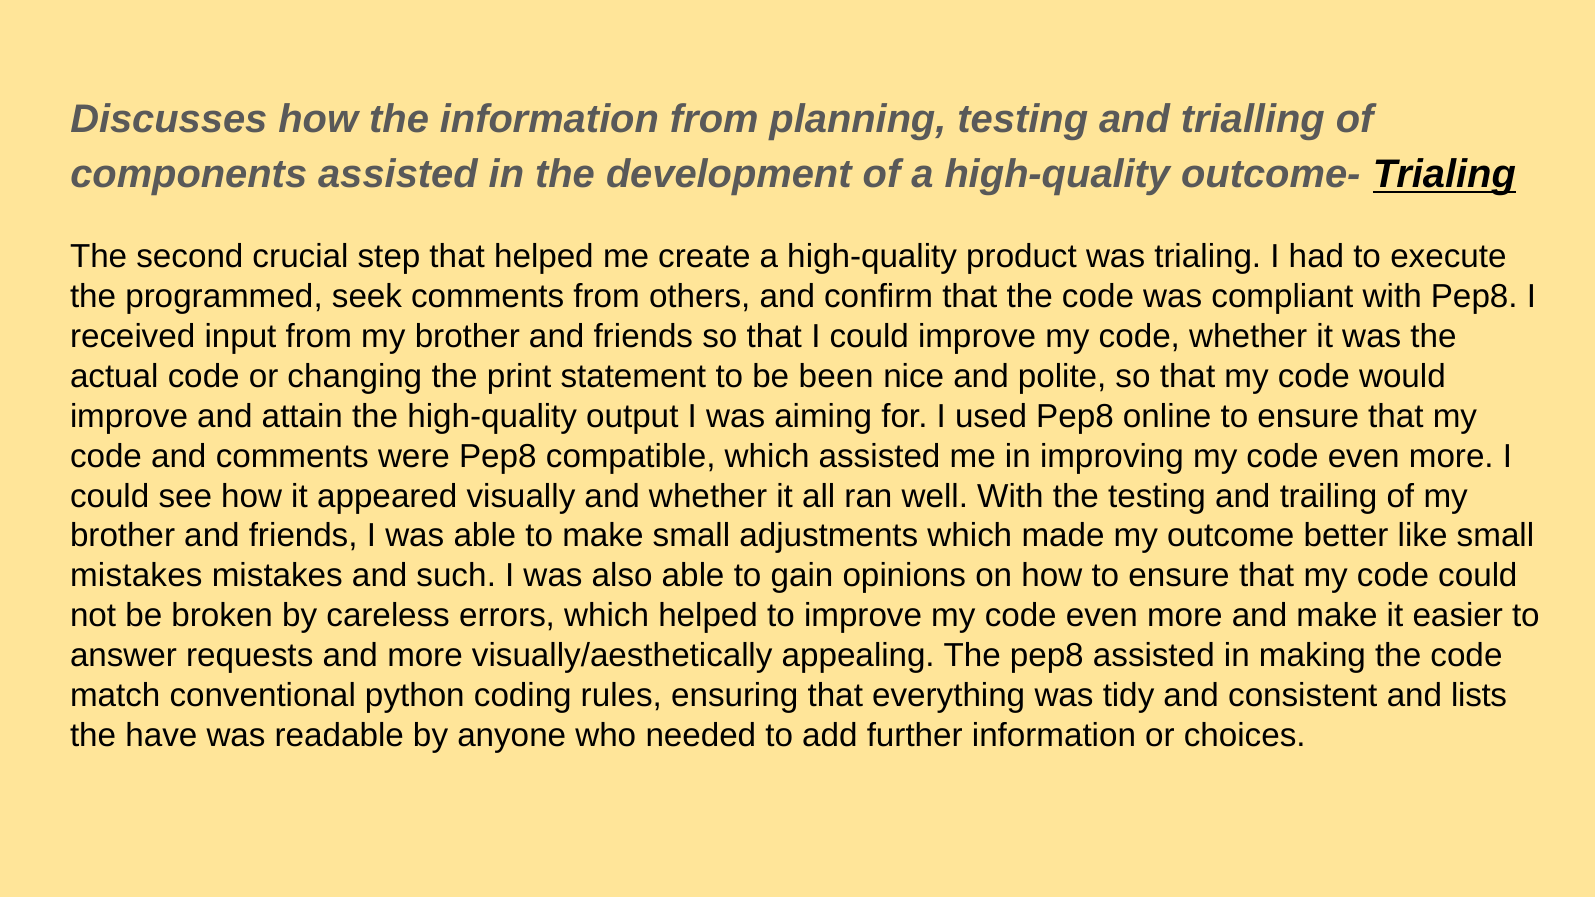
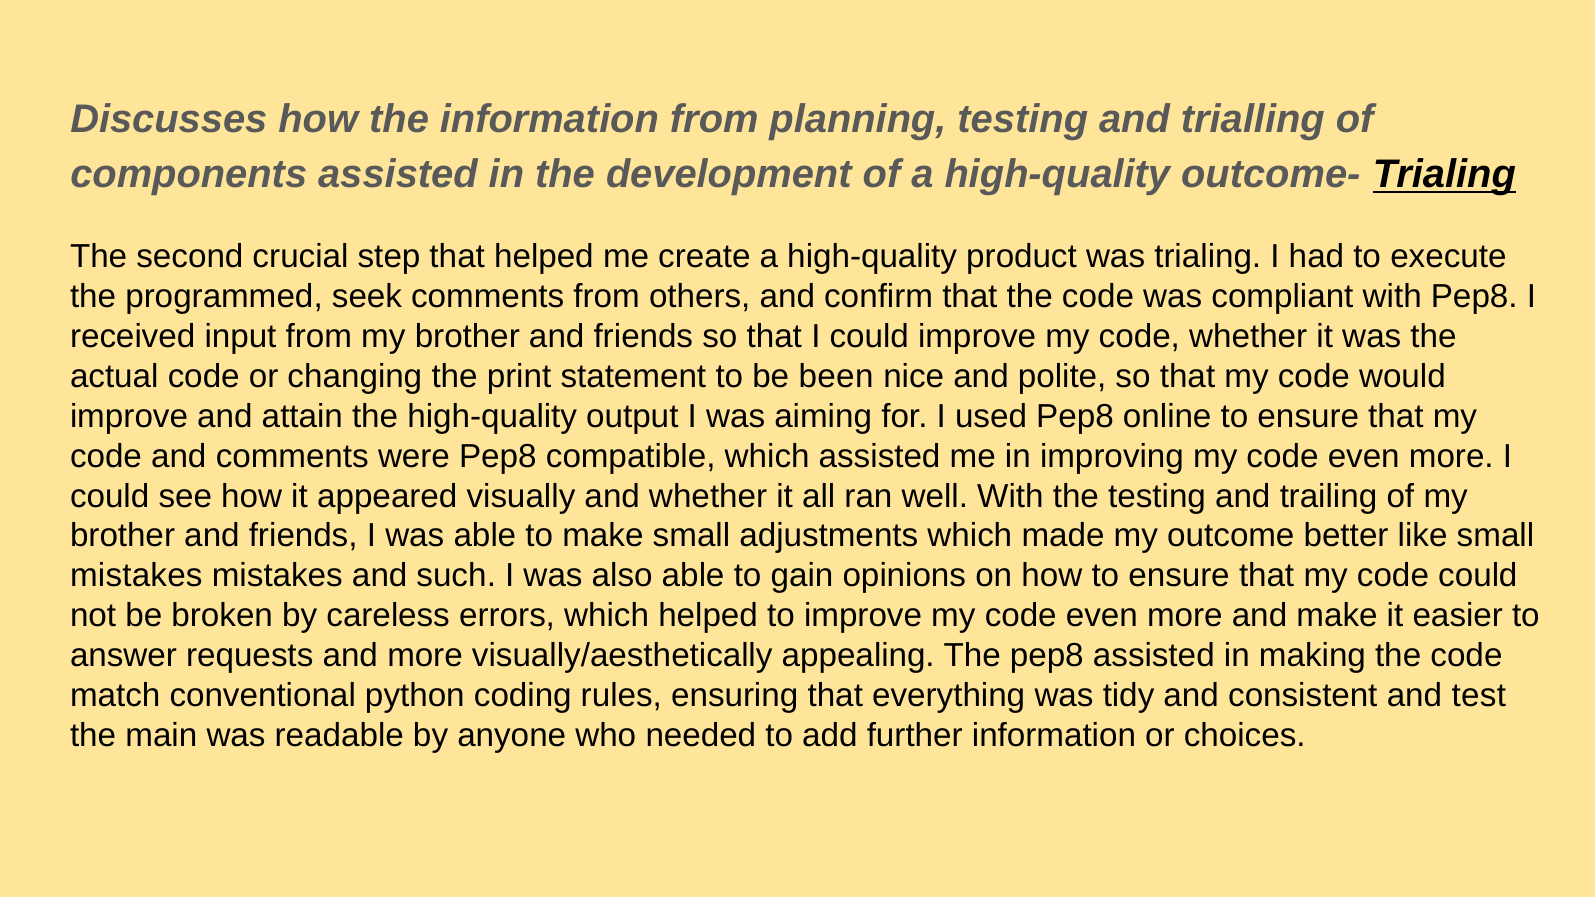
lists: lists -> test
have: have -> main
